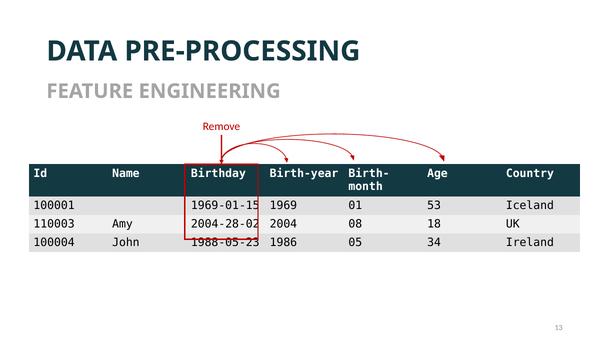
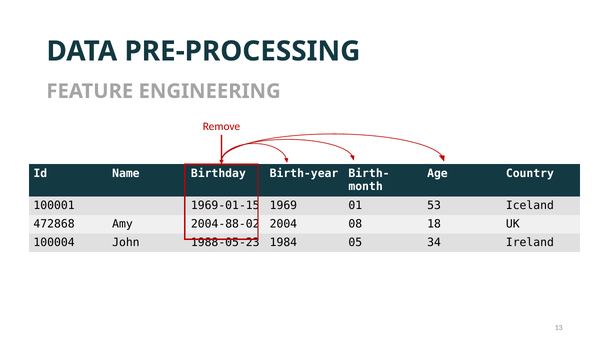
110003: 110003 -> 472868
2004-28-02: 2004-28-02 -> 2004-88-02
1986: 1986 -> 1984
